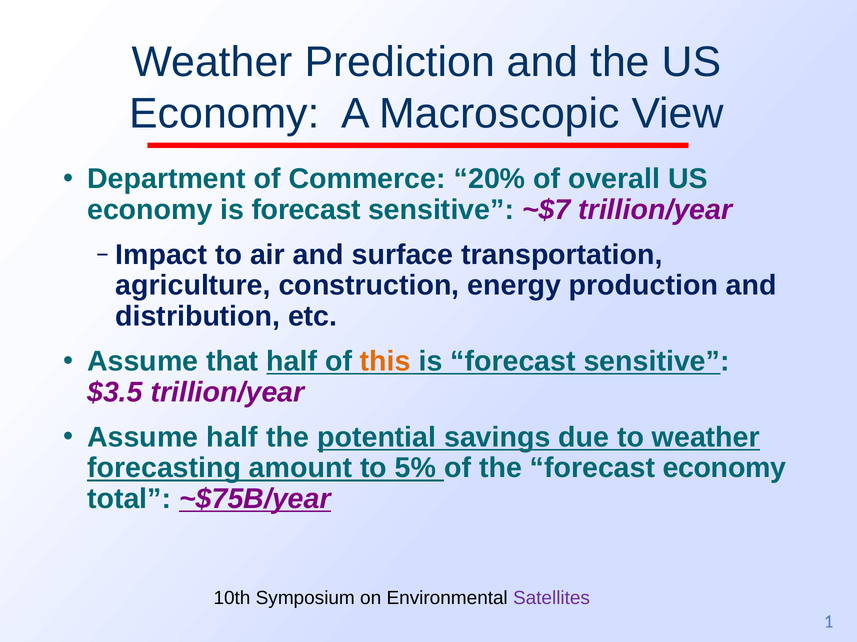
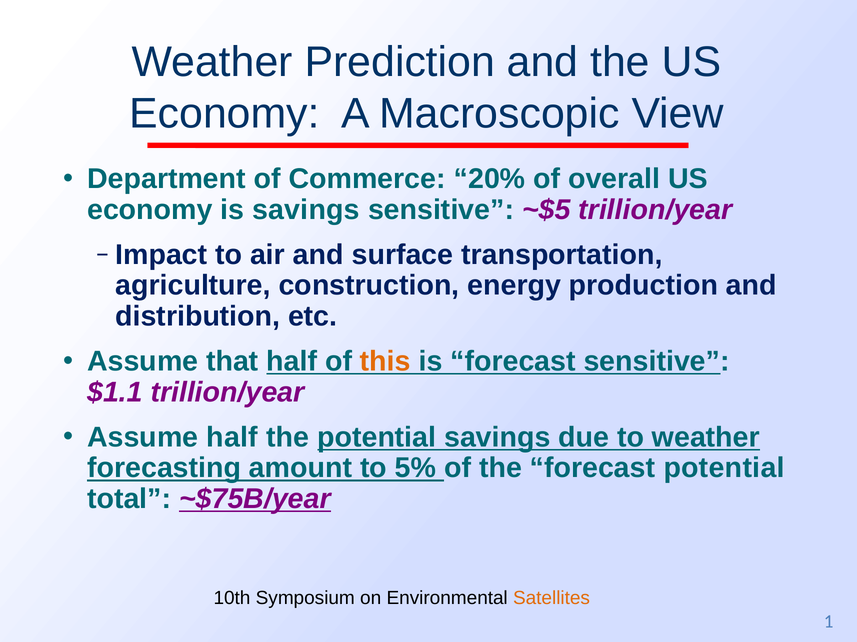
economy is forecast: forecast -> savings
~$7: ~$7 -> ~$5
$3.5: $3.5 -> $1.1
forecast economy: economy -> potential
Satellites colour: purple -> orange
